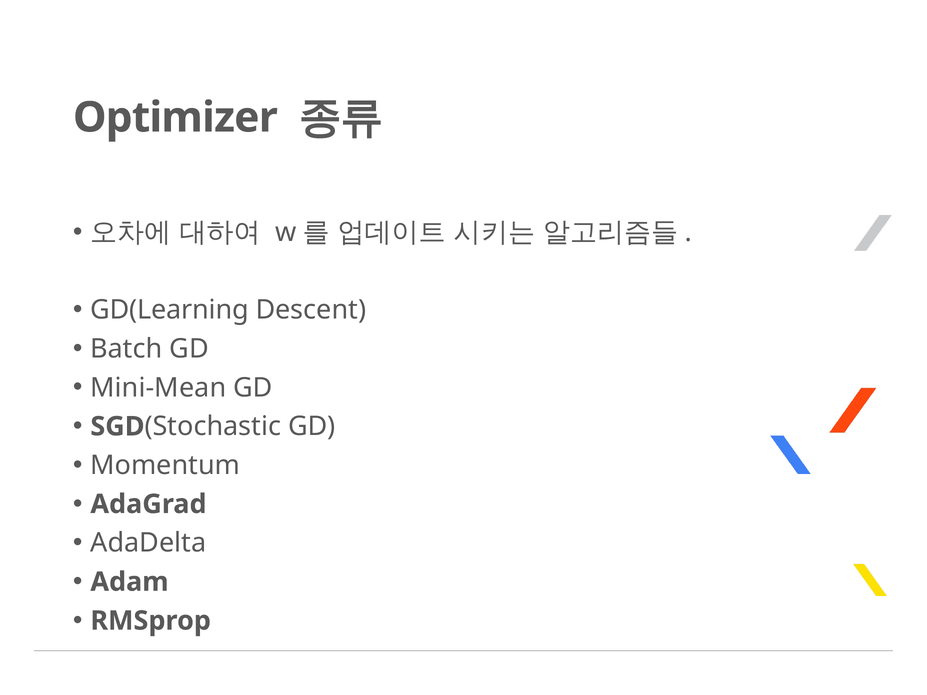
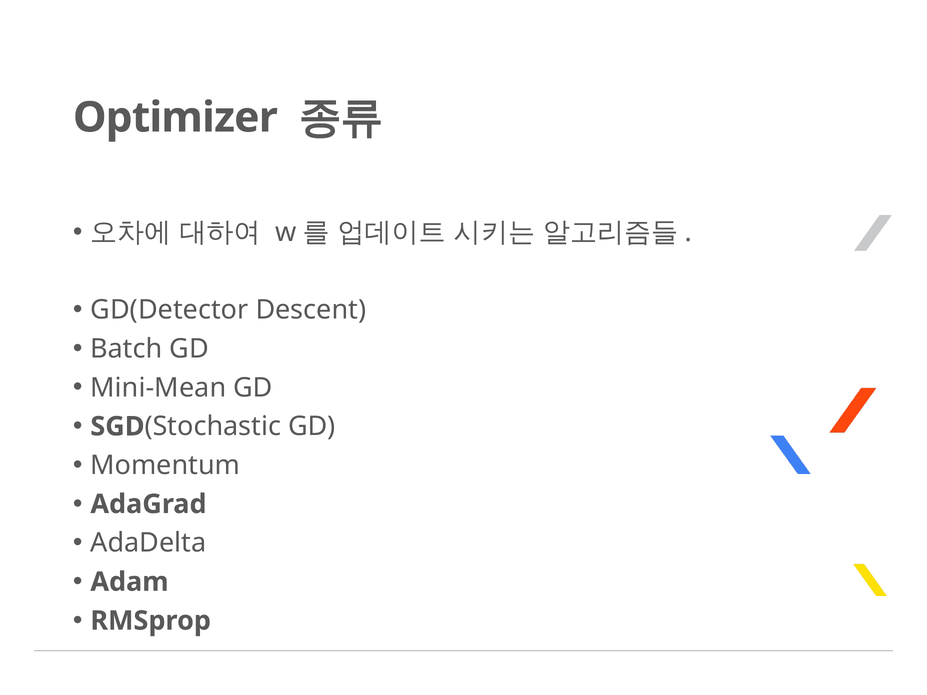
GD(Learning: GD(Learning -> GD(Detector
